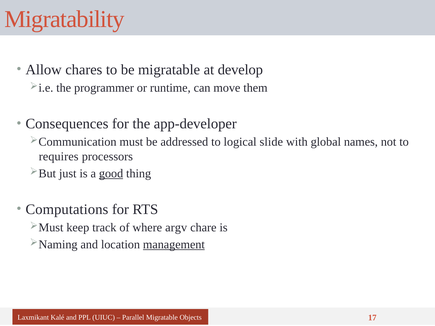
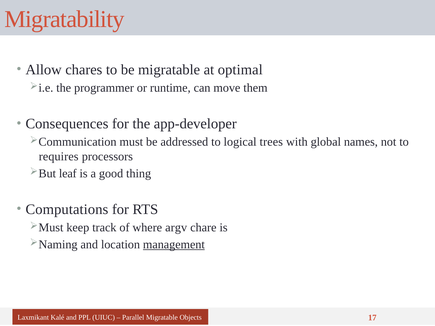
develop: develop -> optimal
slide: slide -> trees
just: just -> leaf
good underline: present -> none
